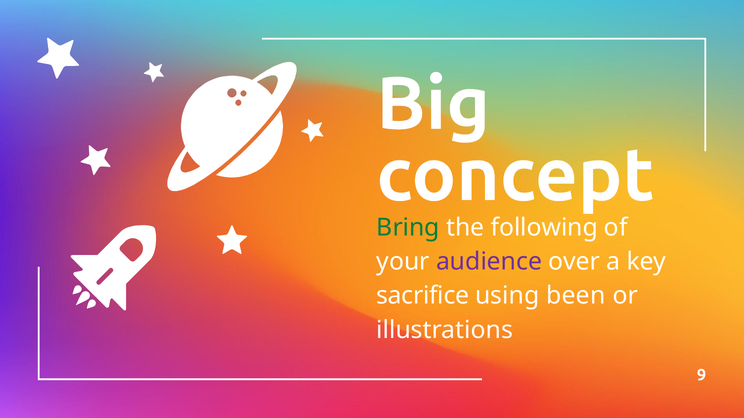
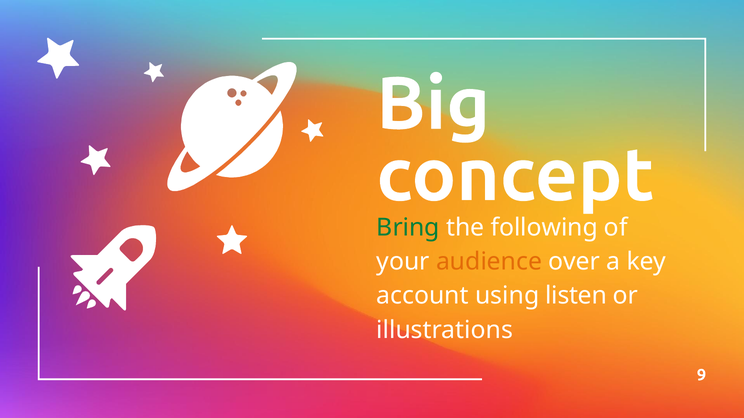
audience colour: purple -> orange
sacrifice: sacrifice -> account
been: been -> listen
